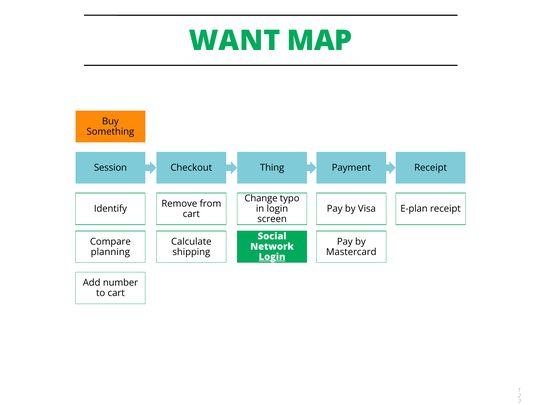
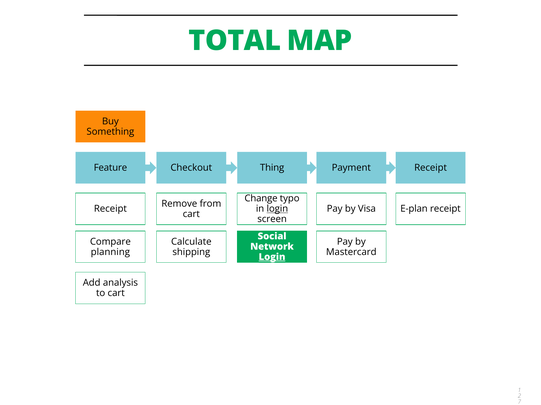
WANT: WANT -> TOTAL
Session: Session -> Feature
Identify at (110, 209): Identify -> Receipt
login at (277, 209) underline: none -> present
number: number -> analysis
